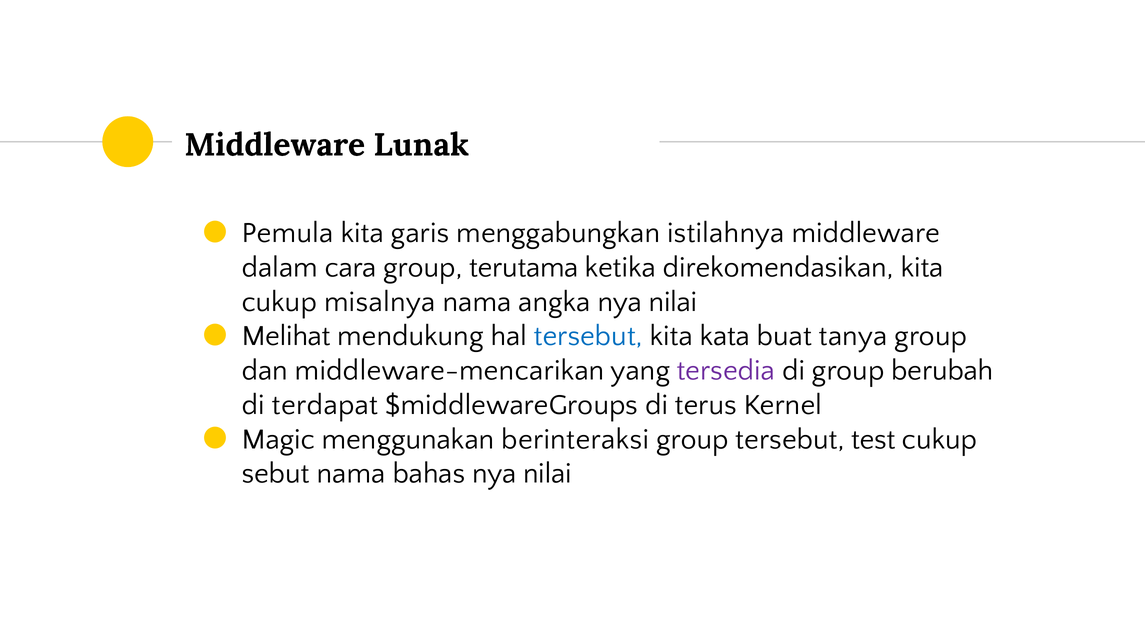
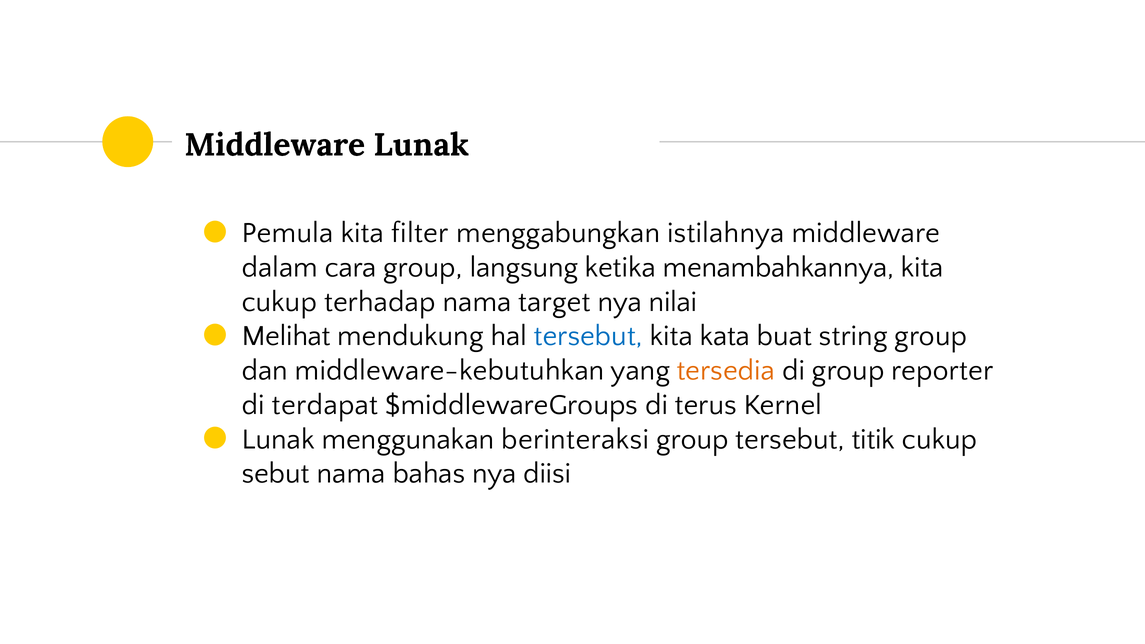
garis: garis -> filter
terutama: terutama -> langsung
direkomendasikan: direkomendasikan -> menambahkannya
misalnya: misalnya -> terhadap
angka: angka -> target
tanya: tanya -> string
middleware-mencarikan: middleware-mencarikan -> middleware-kebutuhkan
tersedia colour: purple -> orange
berubah: berubah -> reporter
Magic at (278, 439): Magic -> Lunak
test: test -> titik
nilai at (547, 473): nilai -> diisi
